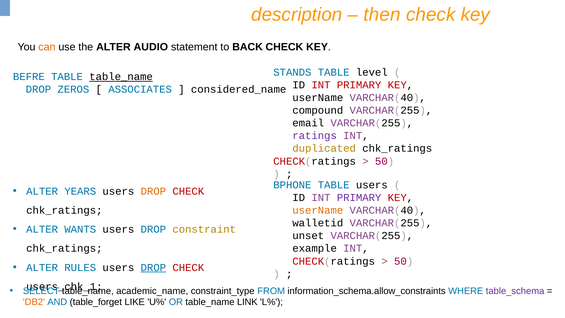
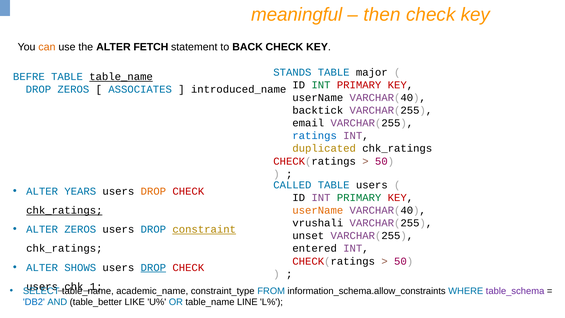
description: description -> meaningful
AUDIO: AUDIO -> FETCH
level: level -> major
INT at (321, 85) colour: red -> green
considered_name: considered_name -> introduced_name
compound: compound -> backtick
ratings colour: purple -> blue
BPHONE: BPHONE -> CALLED
PRIMARY at (359, 197) colour: purple -> green
chk_ratings at (64, 210) underline: none -> present
walletid: walletid -> vrushali
ALTER WANTS: WANTS -> ZEROS
constraint underline: none -> present
example: example -> entered
RULES: RULES -> SHOWS
DB2 colour: orange -> blue
table_forget: table_forget -> table_better
LINK: LINK -> LINE
